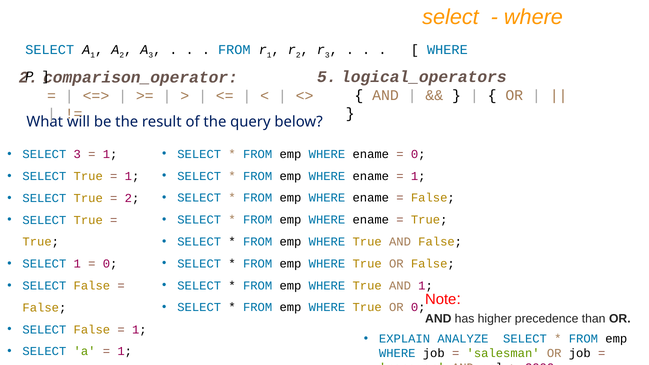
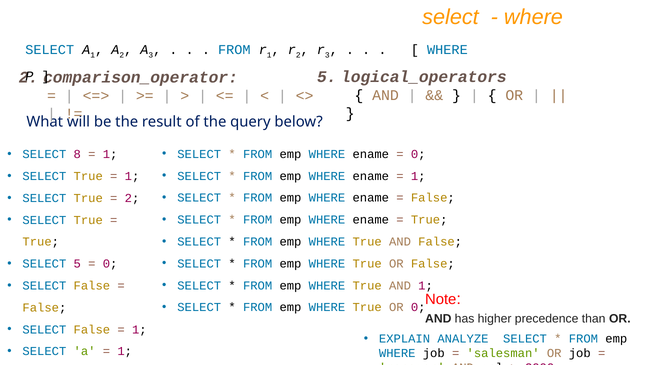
SELECT 3: 3 -> 8
SELECT 1: 1 -> 5
